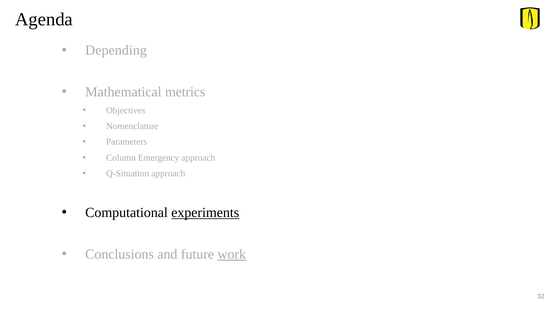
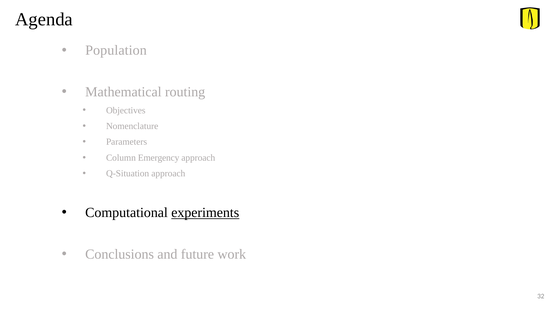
Depending: Depending -> Population
metrics: metrics -> routing
work underline: present -> none
